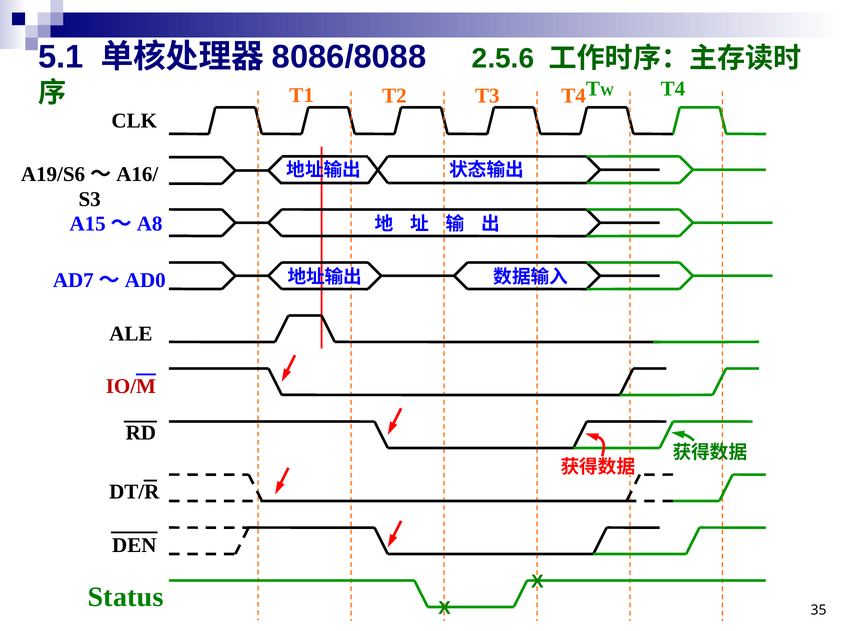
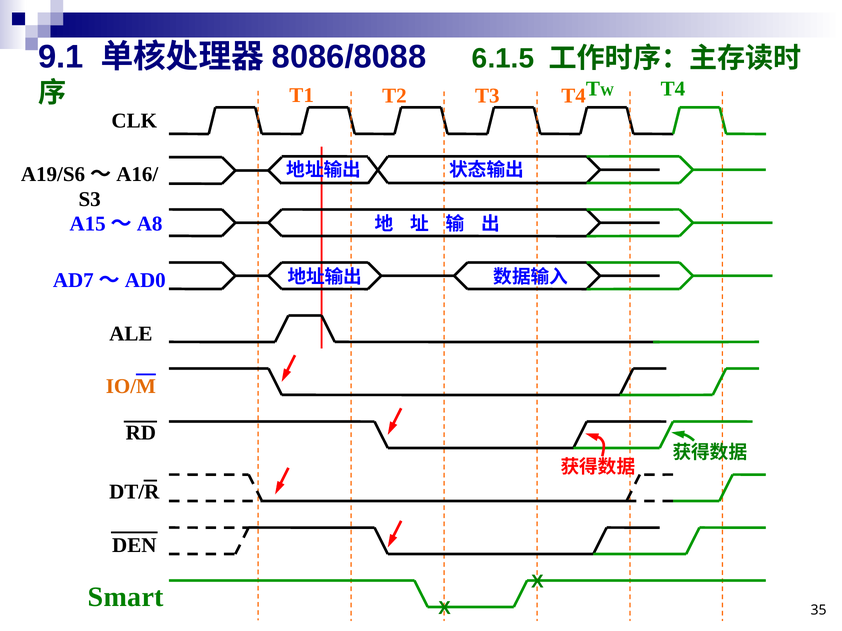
5.1: 5.1 -> 9.1
2.5.6: 2.5.6 -> 6.1.5
IO/M colour: red -> orange
Status: Status -> Smart
